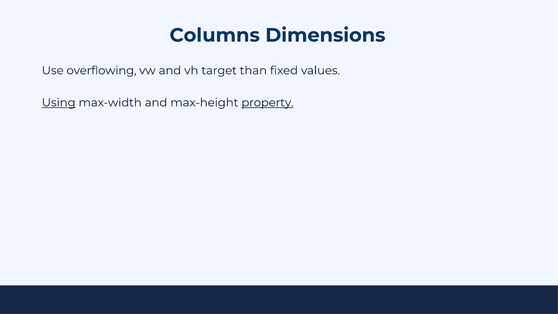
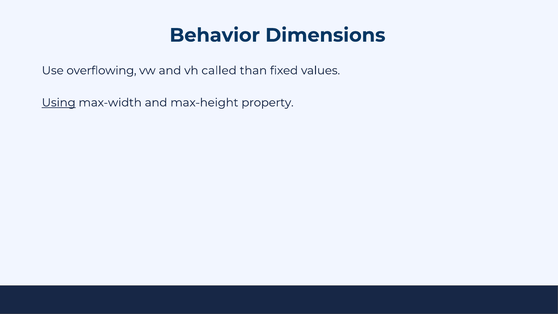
Columns: Columns -> Behavior
target: target -> called
property underline: present -> none
